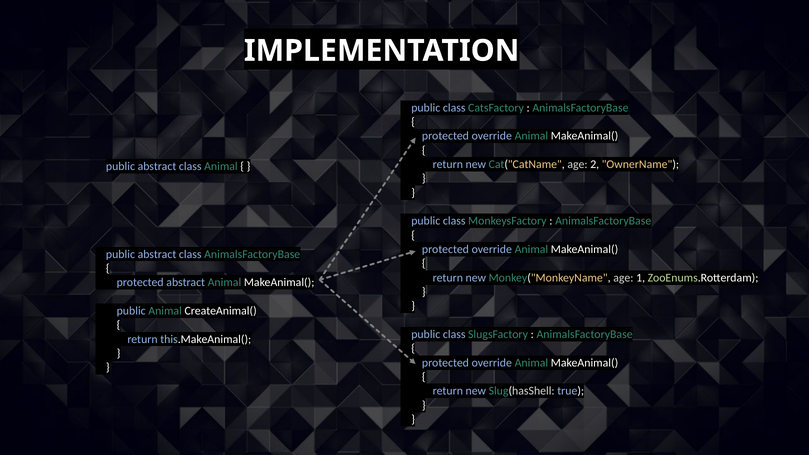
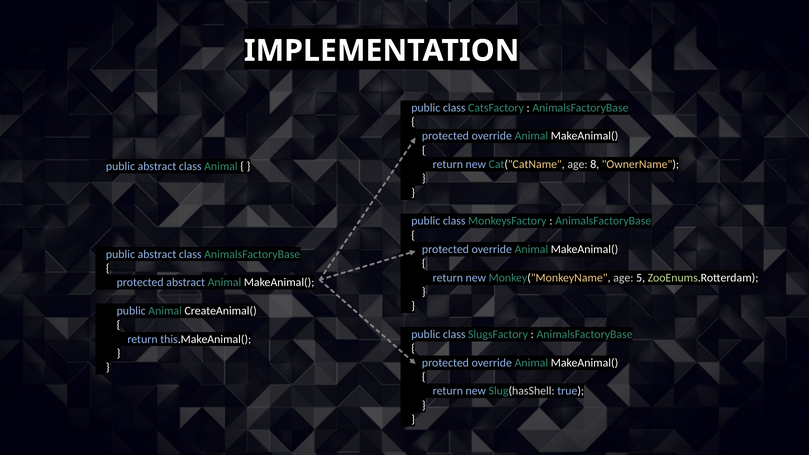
2: 2 -> 8
1: 1 -> 5
